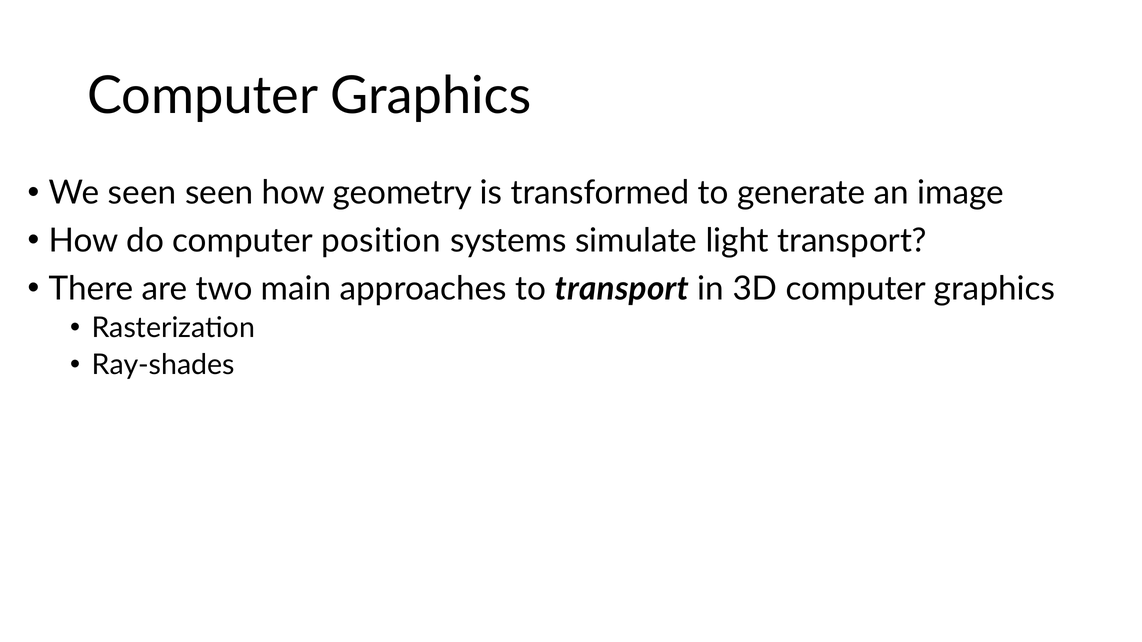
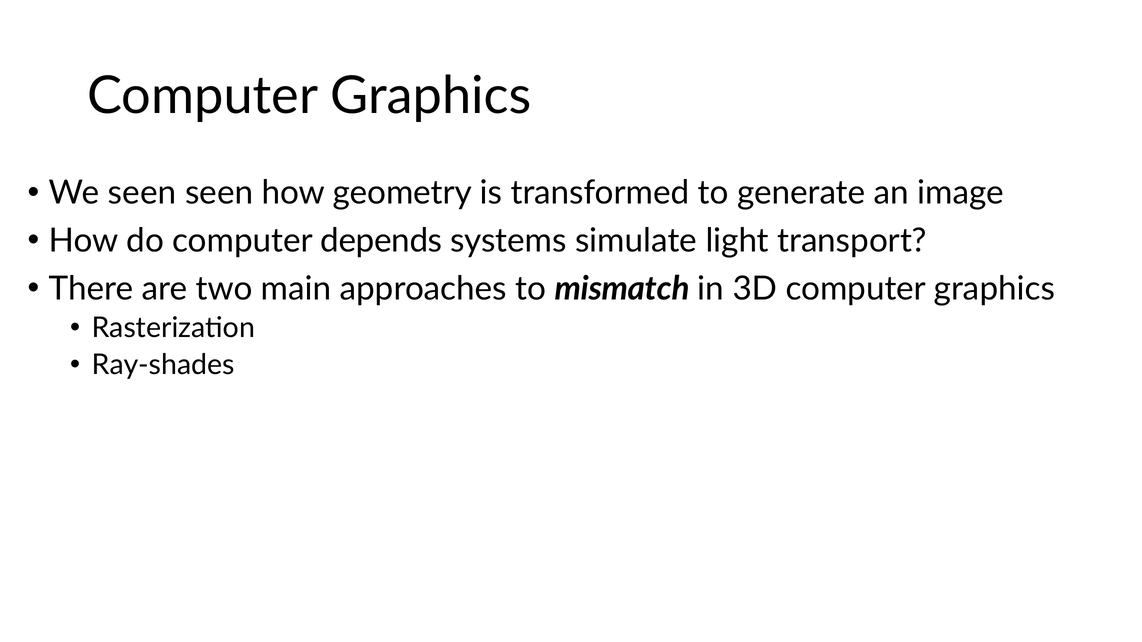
position: position -> depends
to transport: transport -> mismatch
